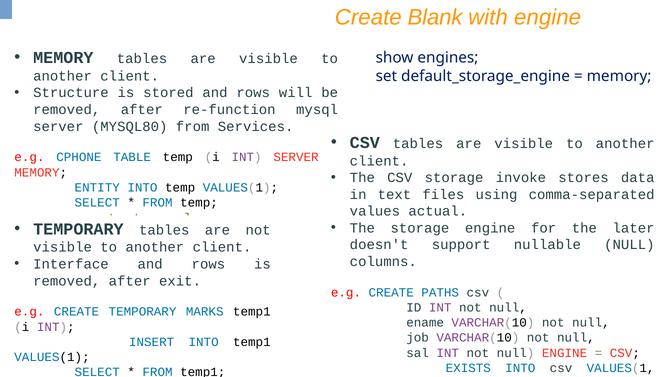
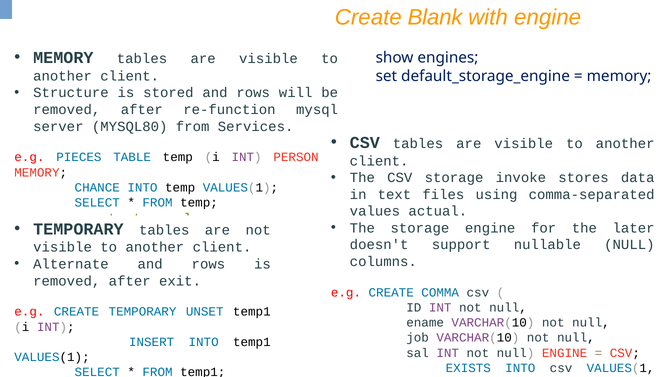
CPHONE: CPHONE -> PIECES
INT SERVER: SERVER -> PERSON
ENTITY: ENTITY -> CHANCE
Interface: Interface -> Alternate
PATHS: PATHS -> COMMA
MARKS: MARKS -> UNSET
